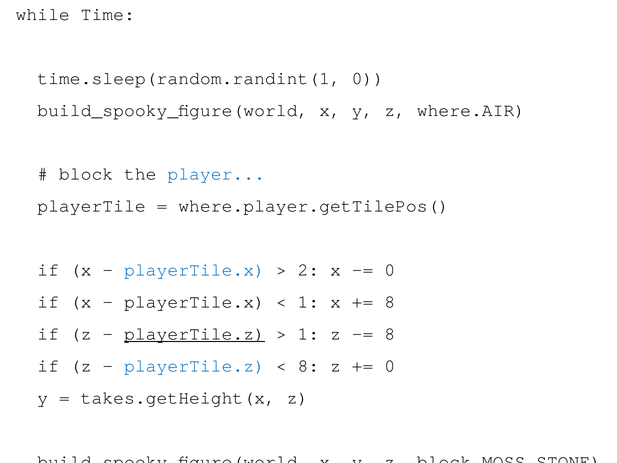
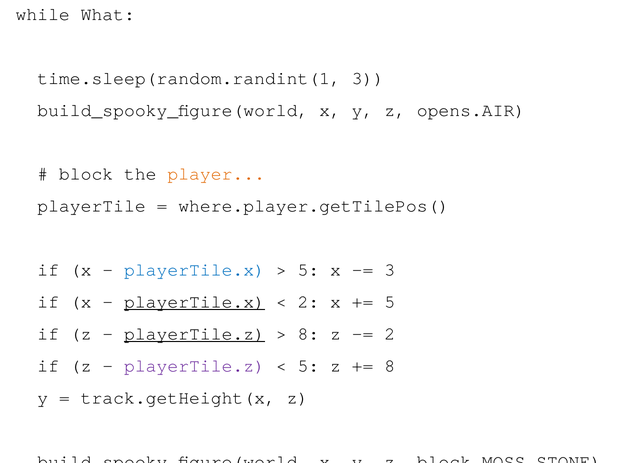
Time: Time -> What
time.sleep(random.randint(1 0: 0 -> 3
where.AIR: where.AIR -> opens.AIR
player colour: blue -> orange
2 at (308, 270): 2 -> 5
0 at (390, 270): 0 -> 3
playerTile.x at (195, 302) underline: none -> present
1 at (308, 302): 1 -> 2
8 at (390, 302): 8 -> 5
1 at (308, 334): 1 -> 8
8 at (390, 334): 8 -> 2
playerTile.z at (195, 366) colour: blue -> purple
8 at (308, 366): 8 -> 5
0 at (390, 366): 0 -> 8
takes.getHeight(x: takes.getHeight(x -> track.getHeight(x
